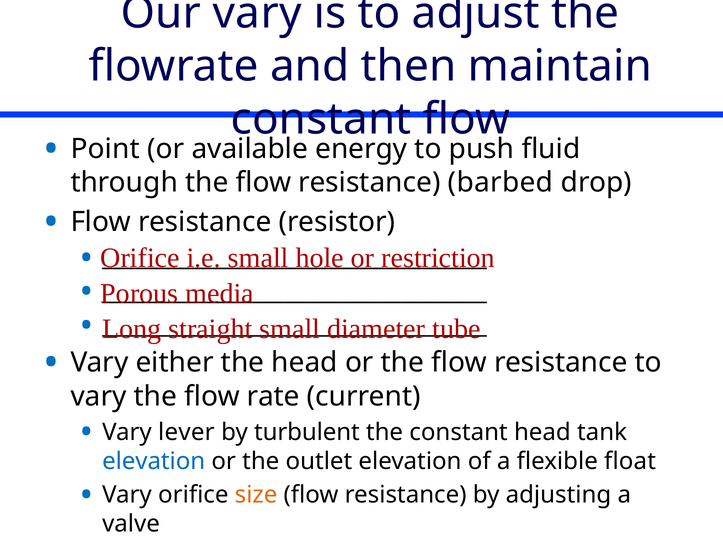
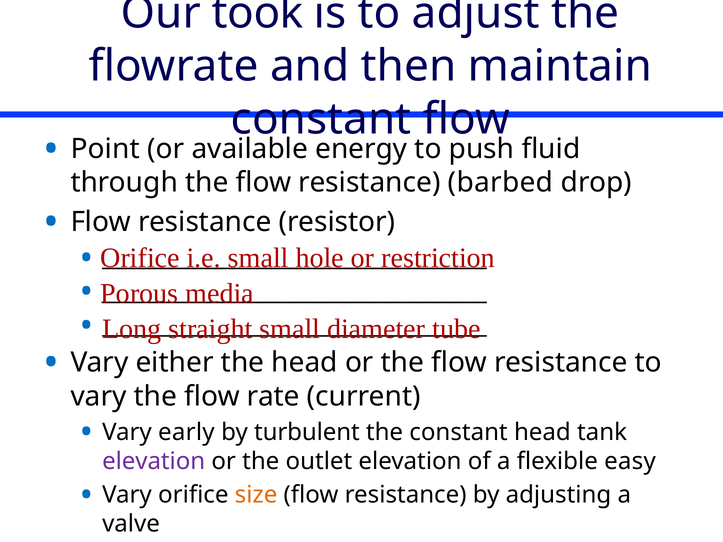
Our vary: vary -> took
lever: lever -> early
elevation at (154, 461) colour: blue -> purple
float: float -> easy
